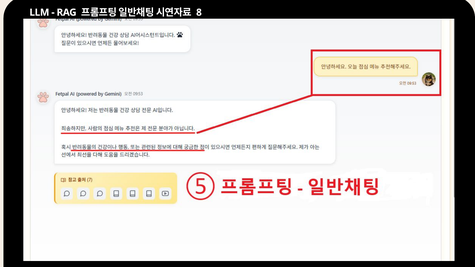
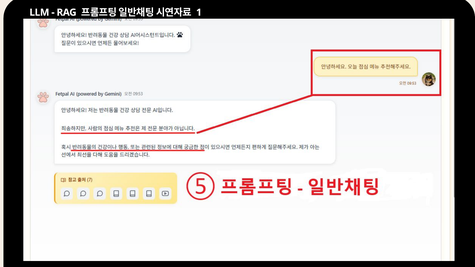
8: 8 -> 1
